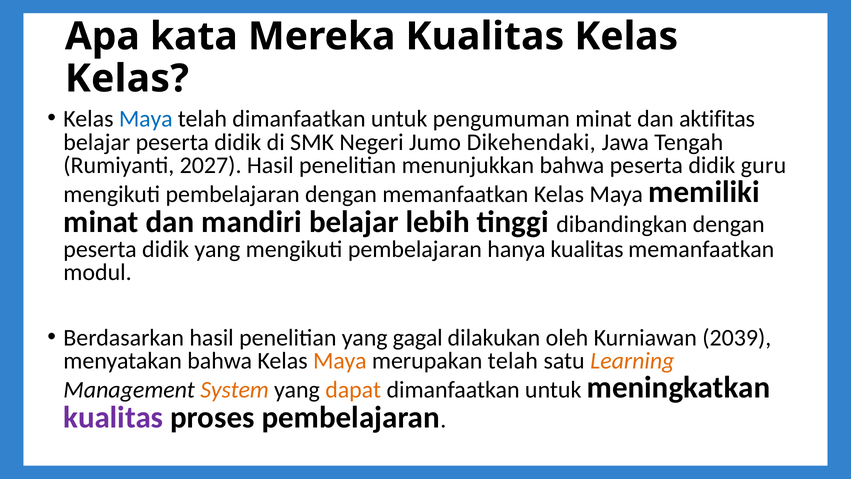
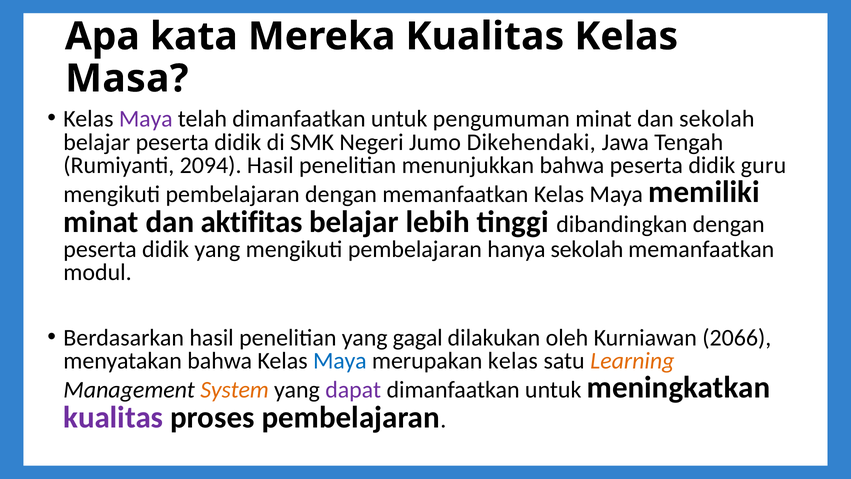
Kelas at (127, 79): Kelas -> Masa
Maya at (146, 119) colour: blue -> purple
dan aktifitas: aktifitas -> sekolah
2027: 2027 -> 2094
mandiri: mandiri -> aktifitas
hanya kualitas: kualitas -> sekolah
2039: 2039 -> 2066
Maya at (340, 361) colour: orange -> blue
merupakan telah: telah -> kelas
dapat colour: orange -> purple
